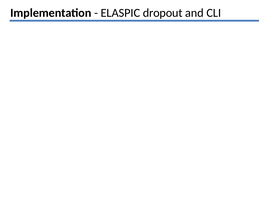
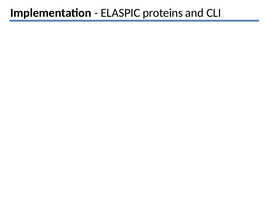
dropout: dropout -> proteins
